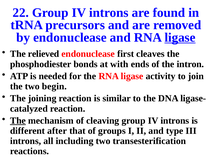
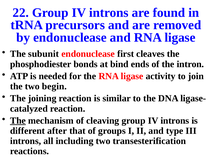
ligase at (180, 37) underline: present -> none
relieved: relieved -> subunit
with: with -> bind
